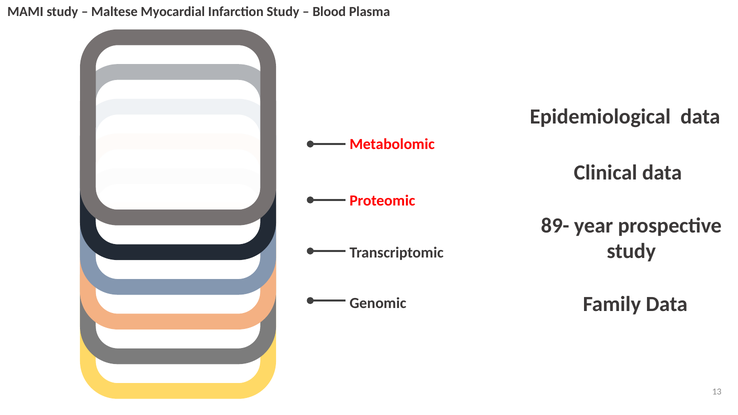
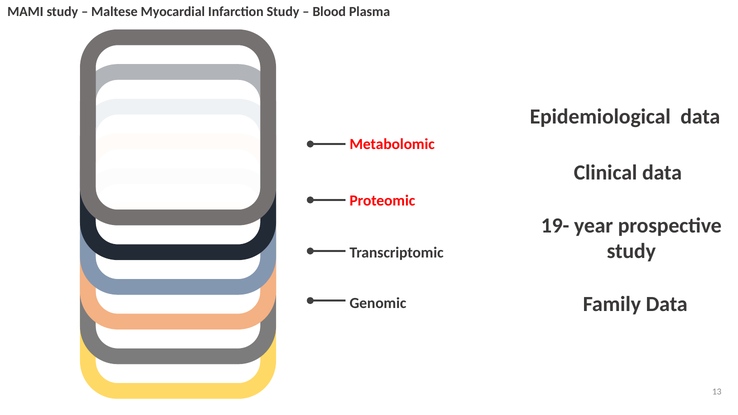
89-: 89- -> 19-
